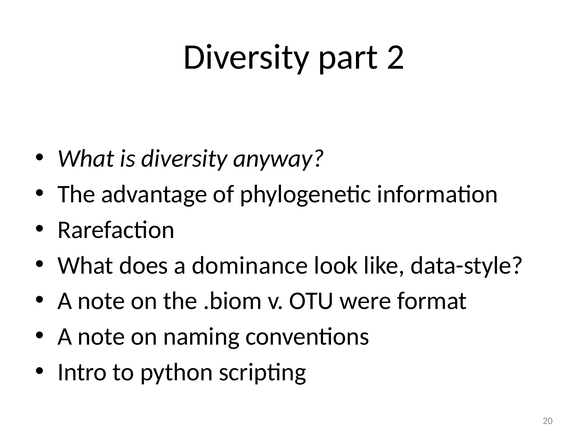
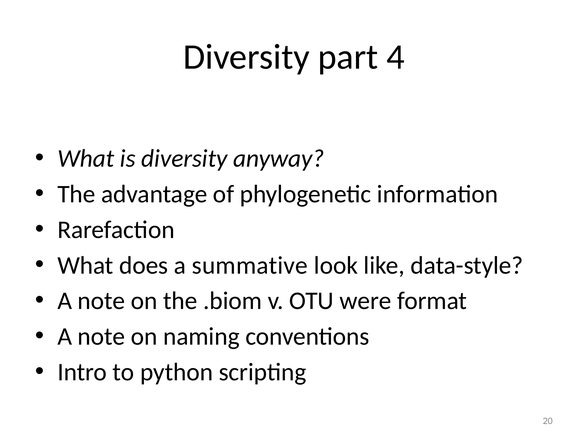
2: 2 -> 4
dominance: dominance -> summative
